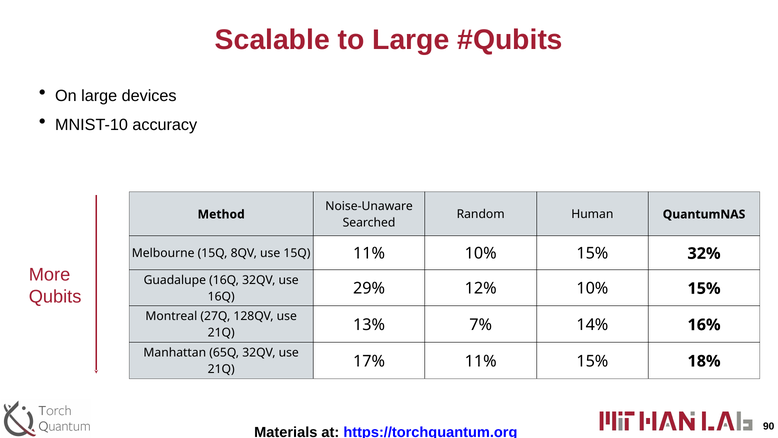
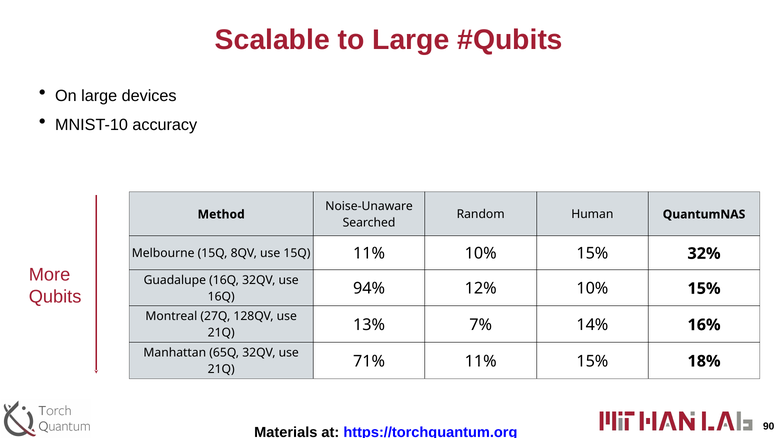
29%: 29% -> 94%
17%: 17% -> 71%
